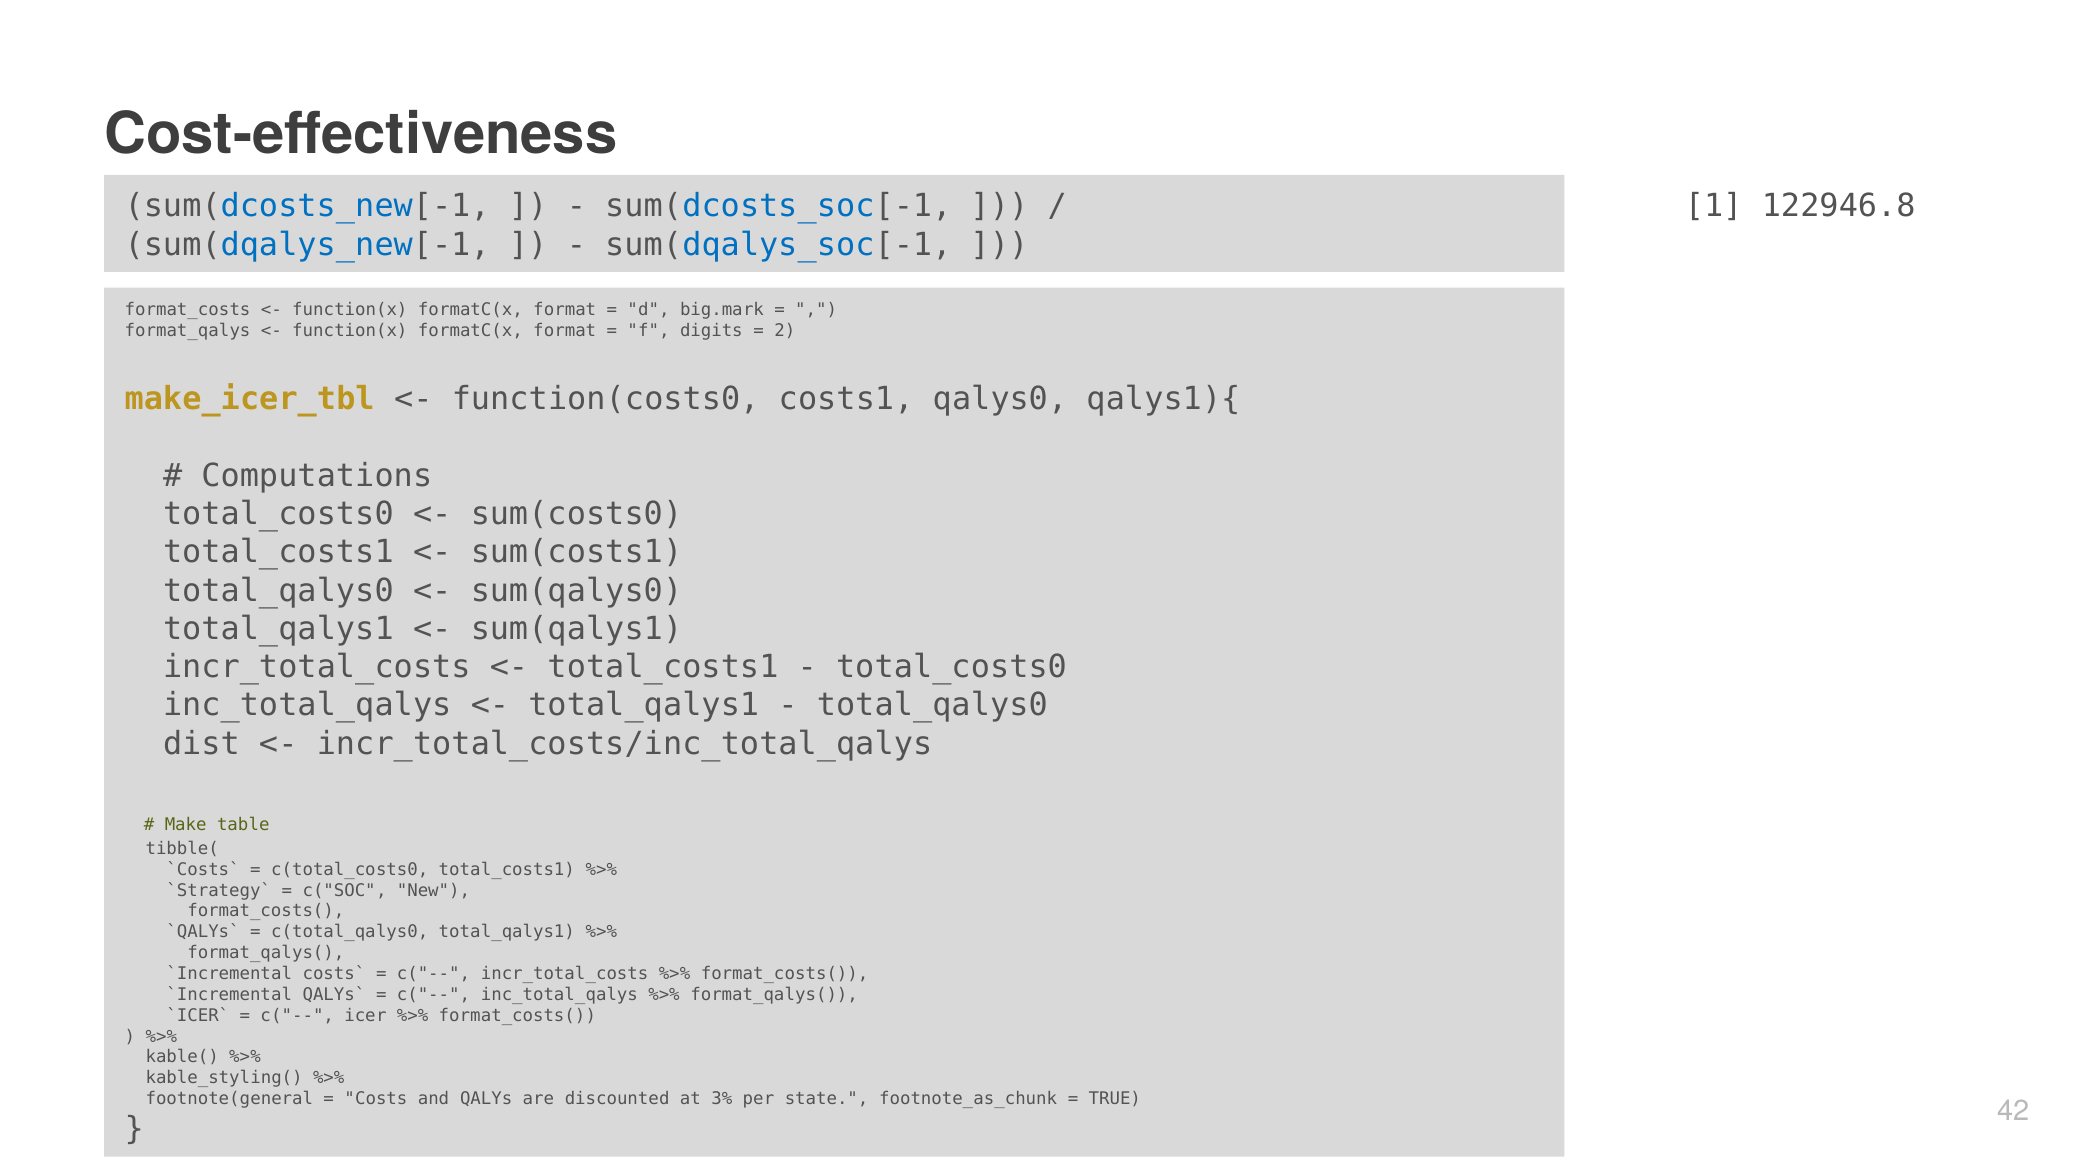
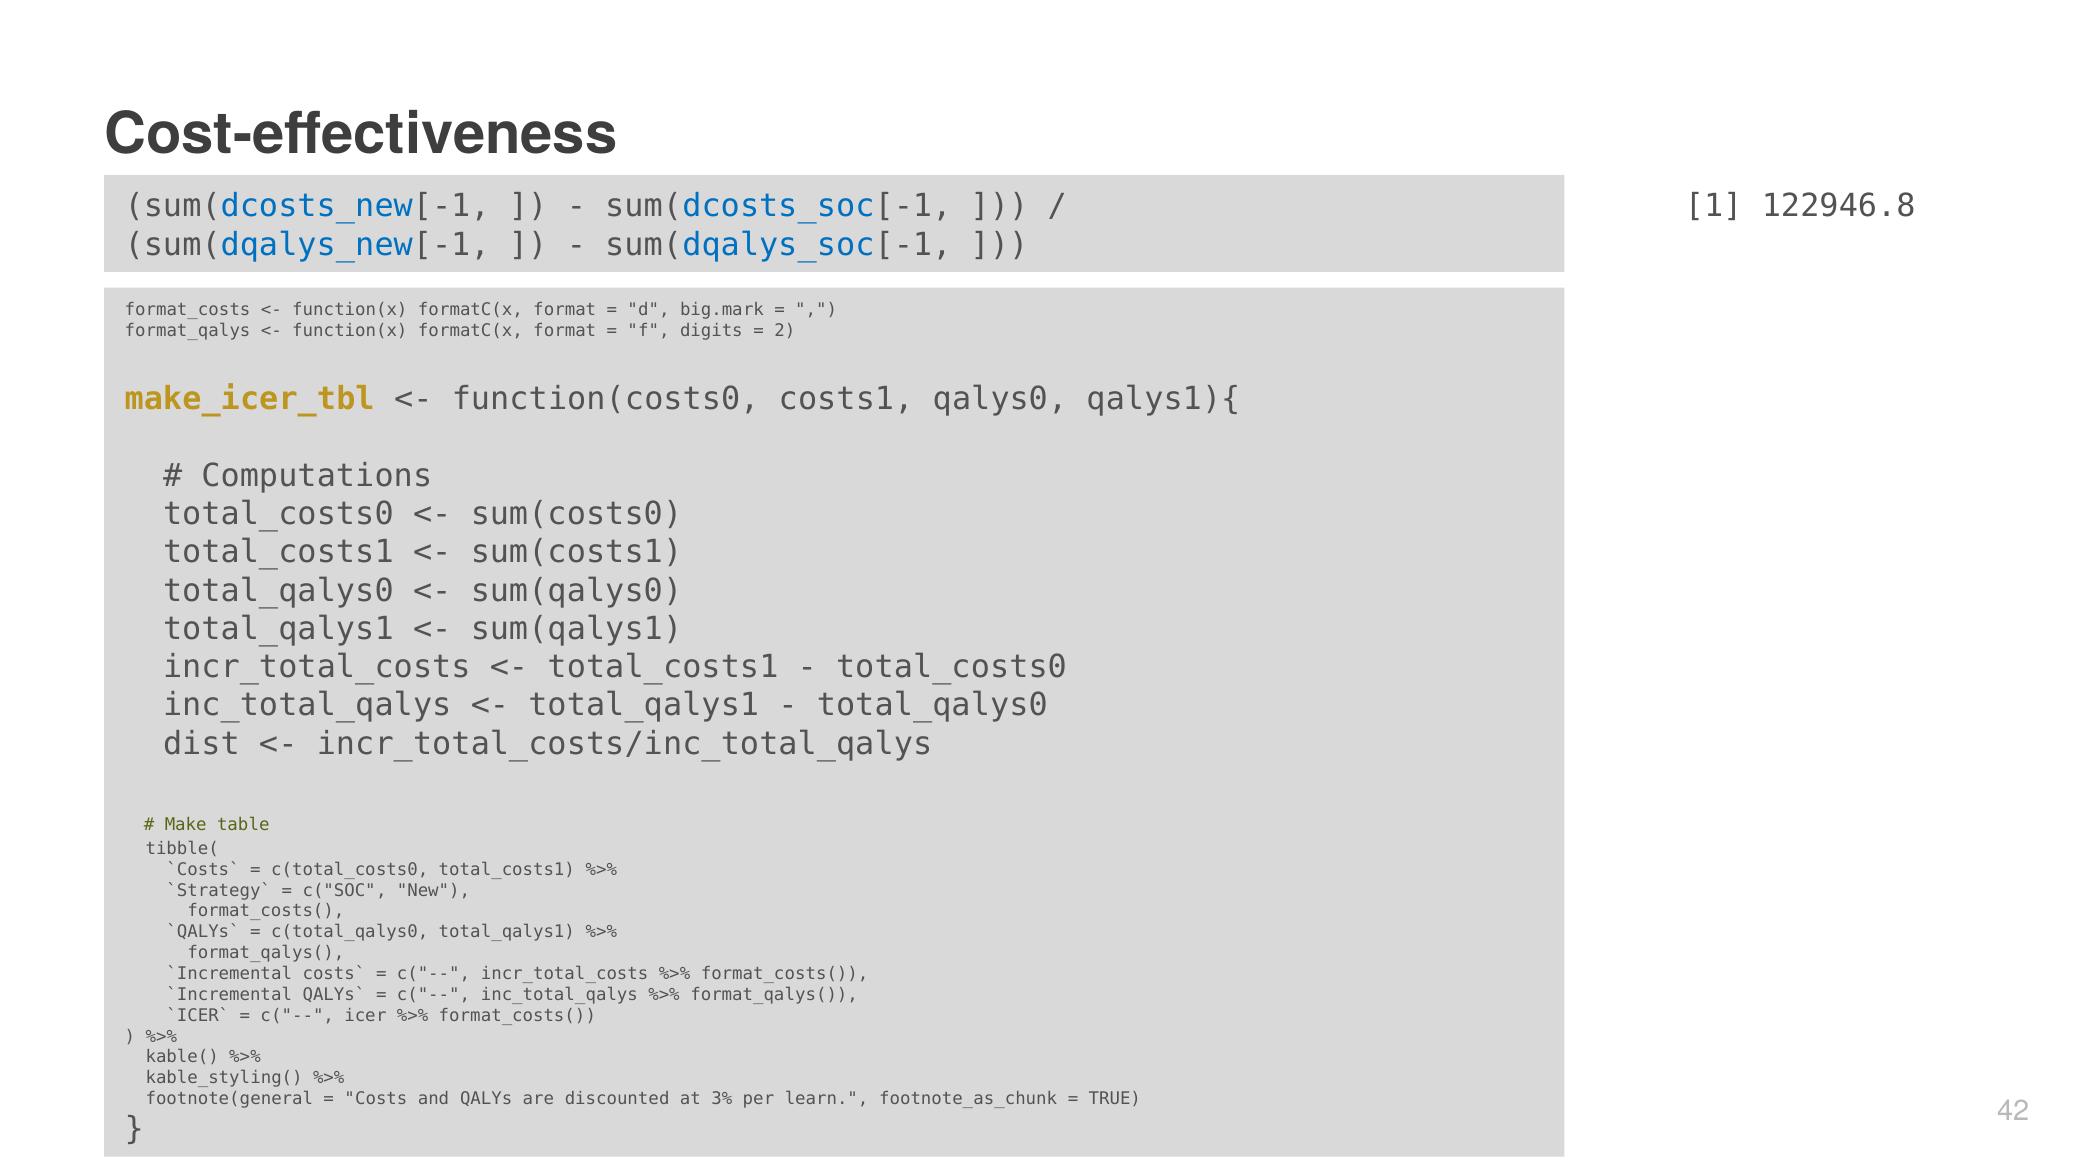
state: state -> learn
